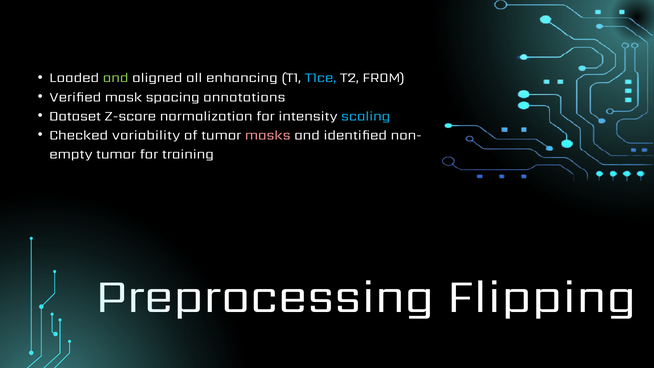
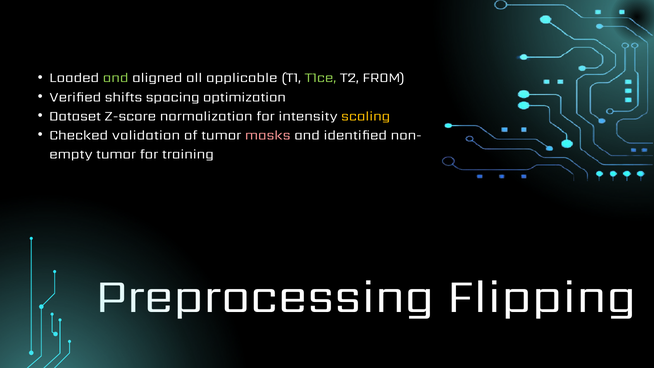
enhancing: enhancing -> applicable
T1ce colour: light blue -> light green
mask: mask -> shifts
annotations: annotations -> optimization
scaling colour: light blue -> yellow
variability: variability -> validation
